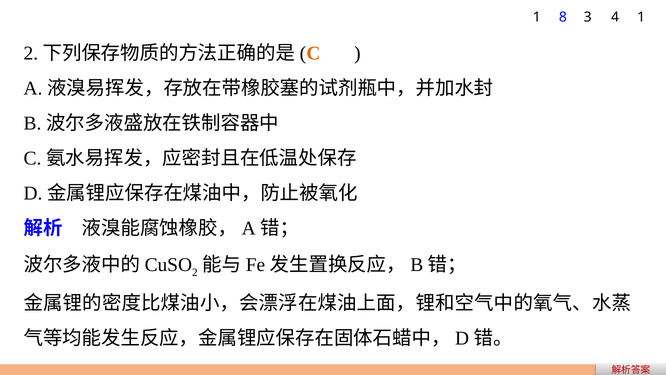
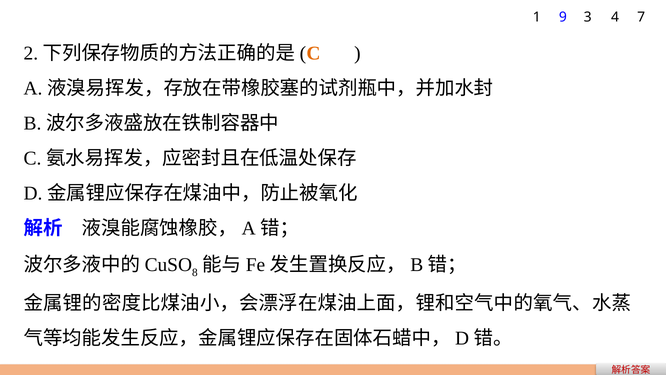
8: 8 -> 9
4 1: 1 -> 7
2 at (195, 272): 2 -> 8
